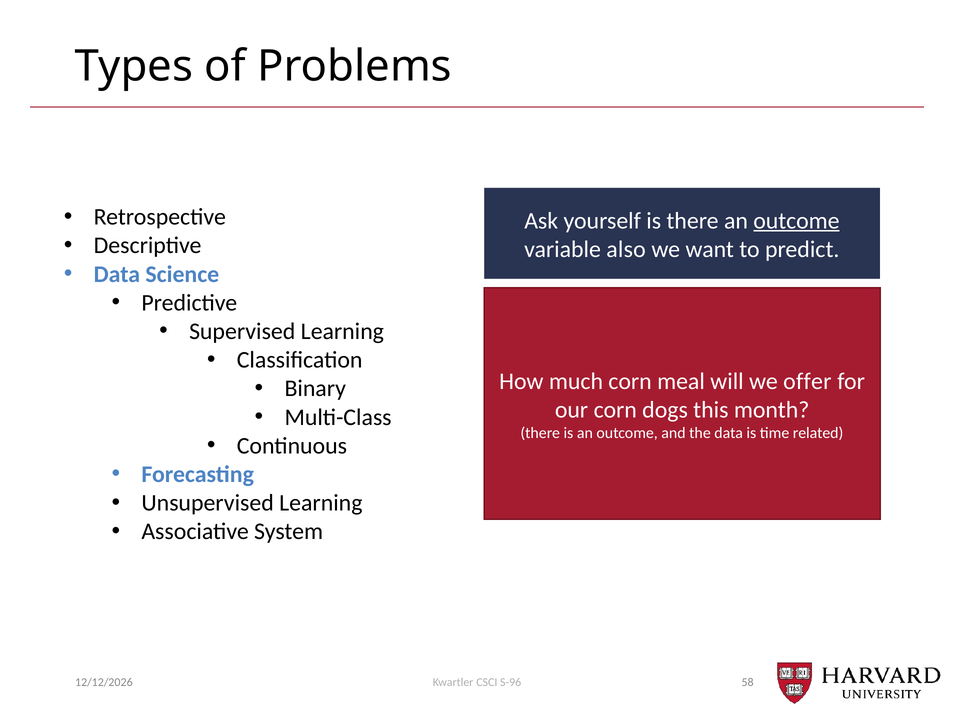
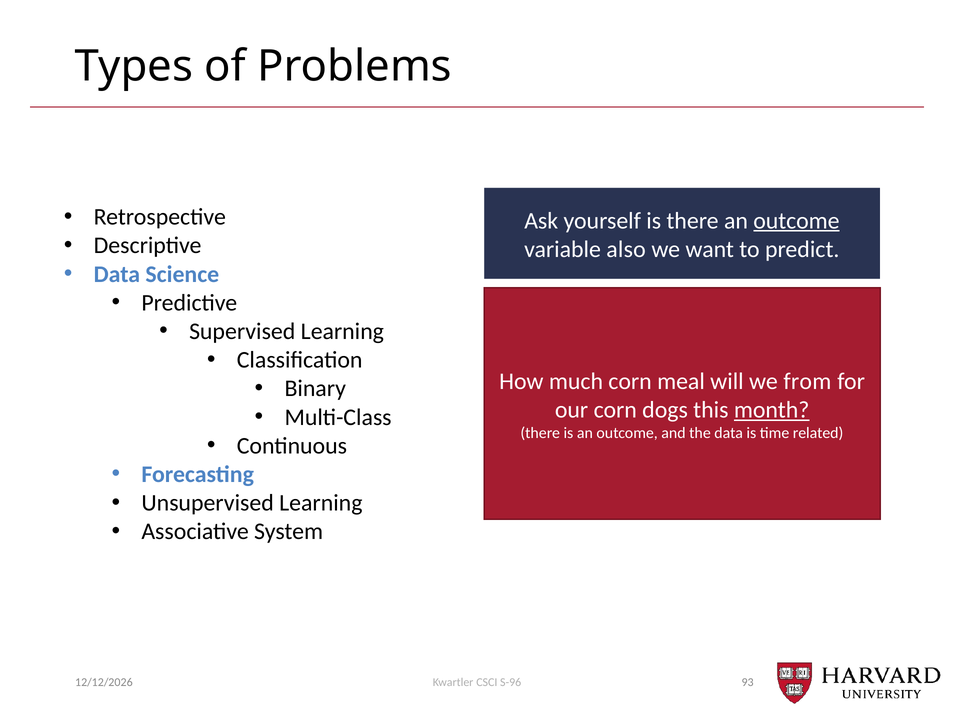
offer: offer -> from
month underline: none -> present
58: 58 -> 93
